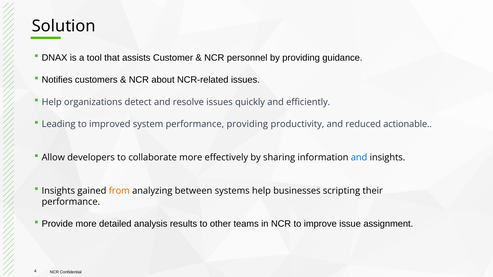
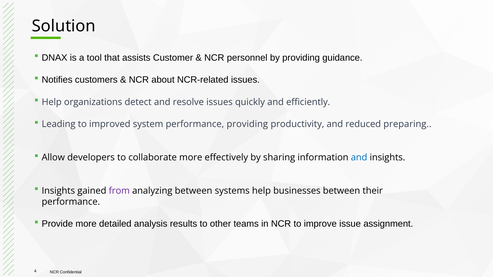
actionable: actionable -> preparing
from colour: orange -> purple
businesses scripting: scripting -> between
